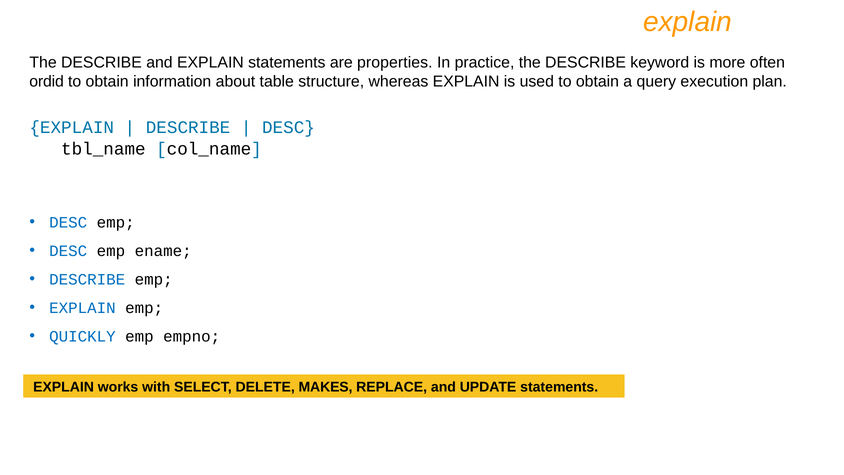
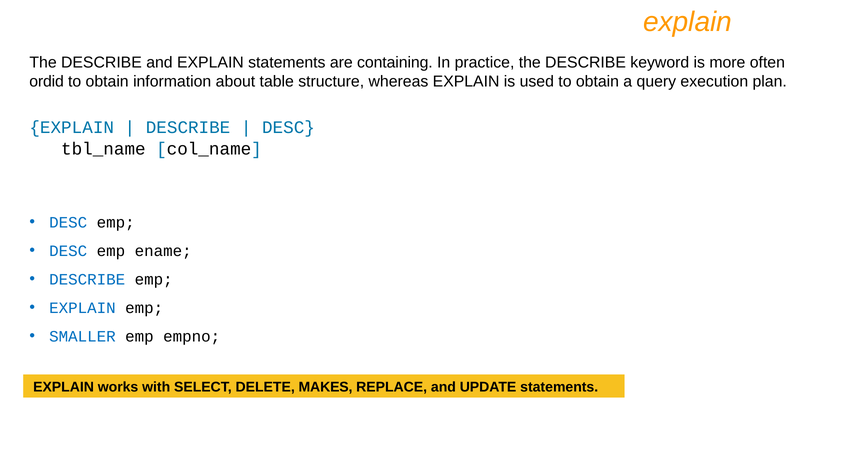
properties: properties -> containing
QUICKLY: QUICKLY -> SMALLER
